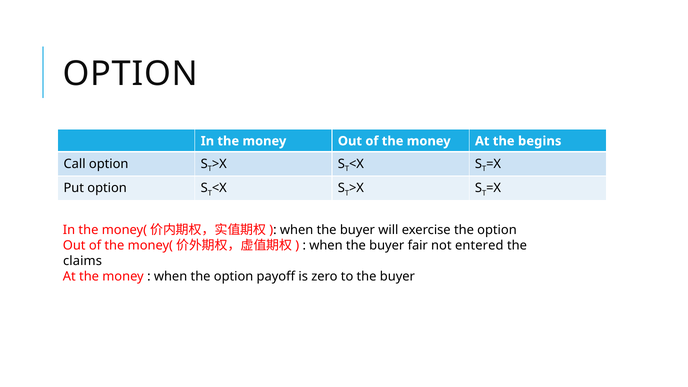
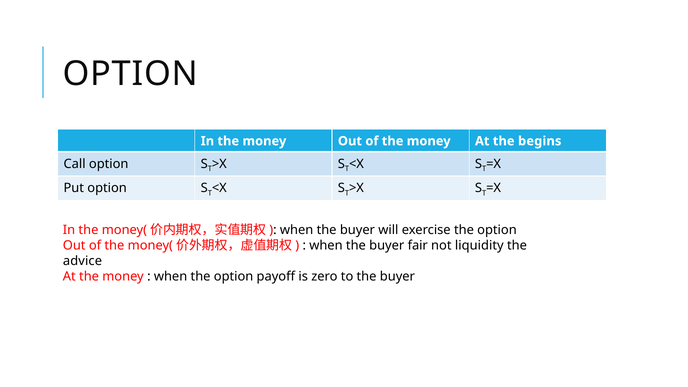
entered: entered -> liquidity
claims: claims -> advice
